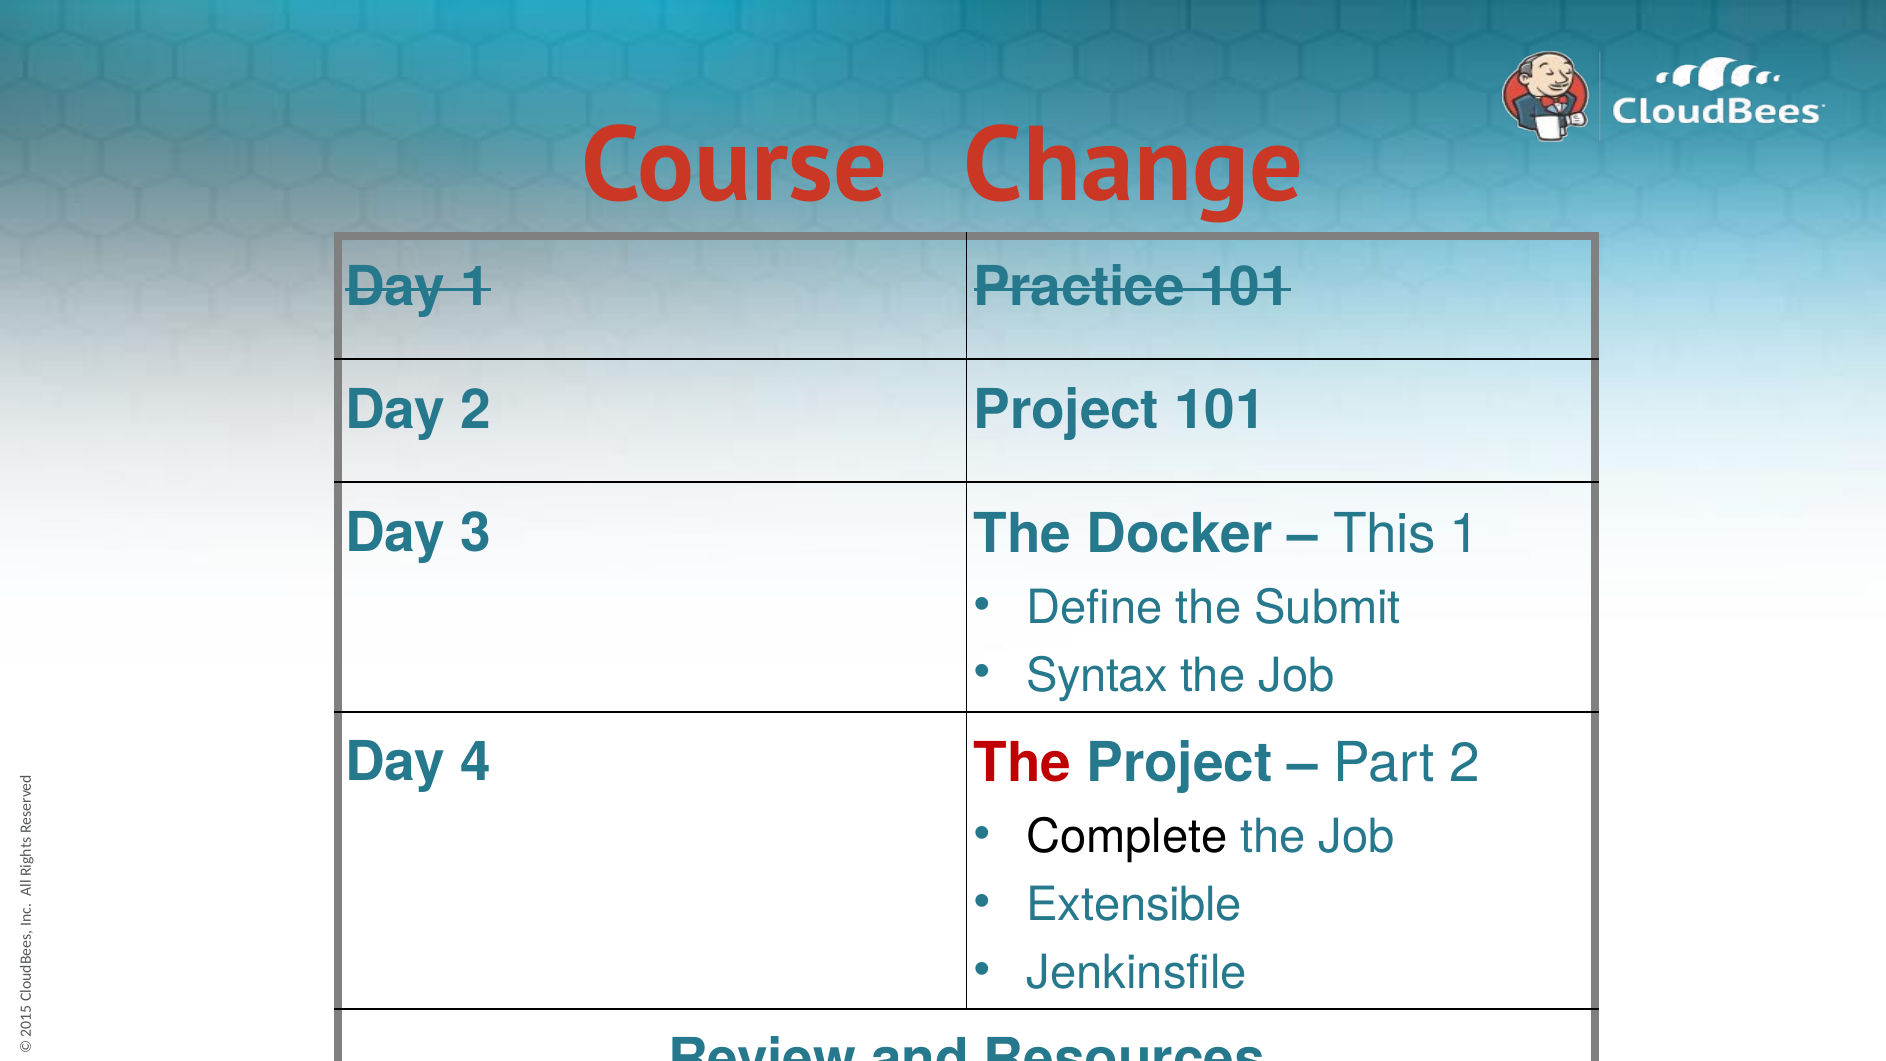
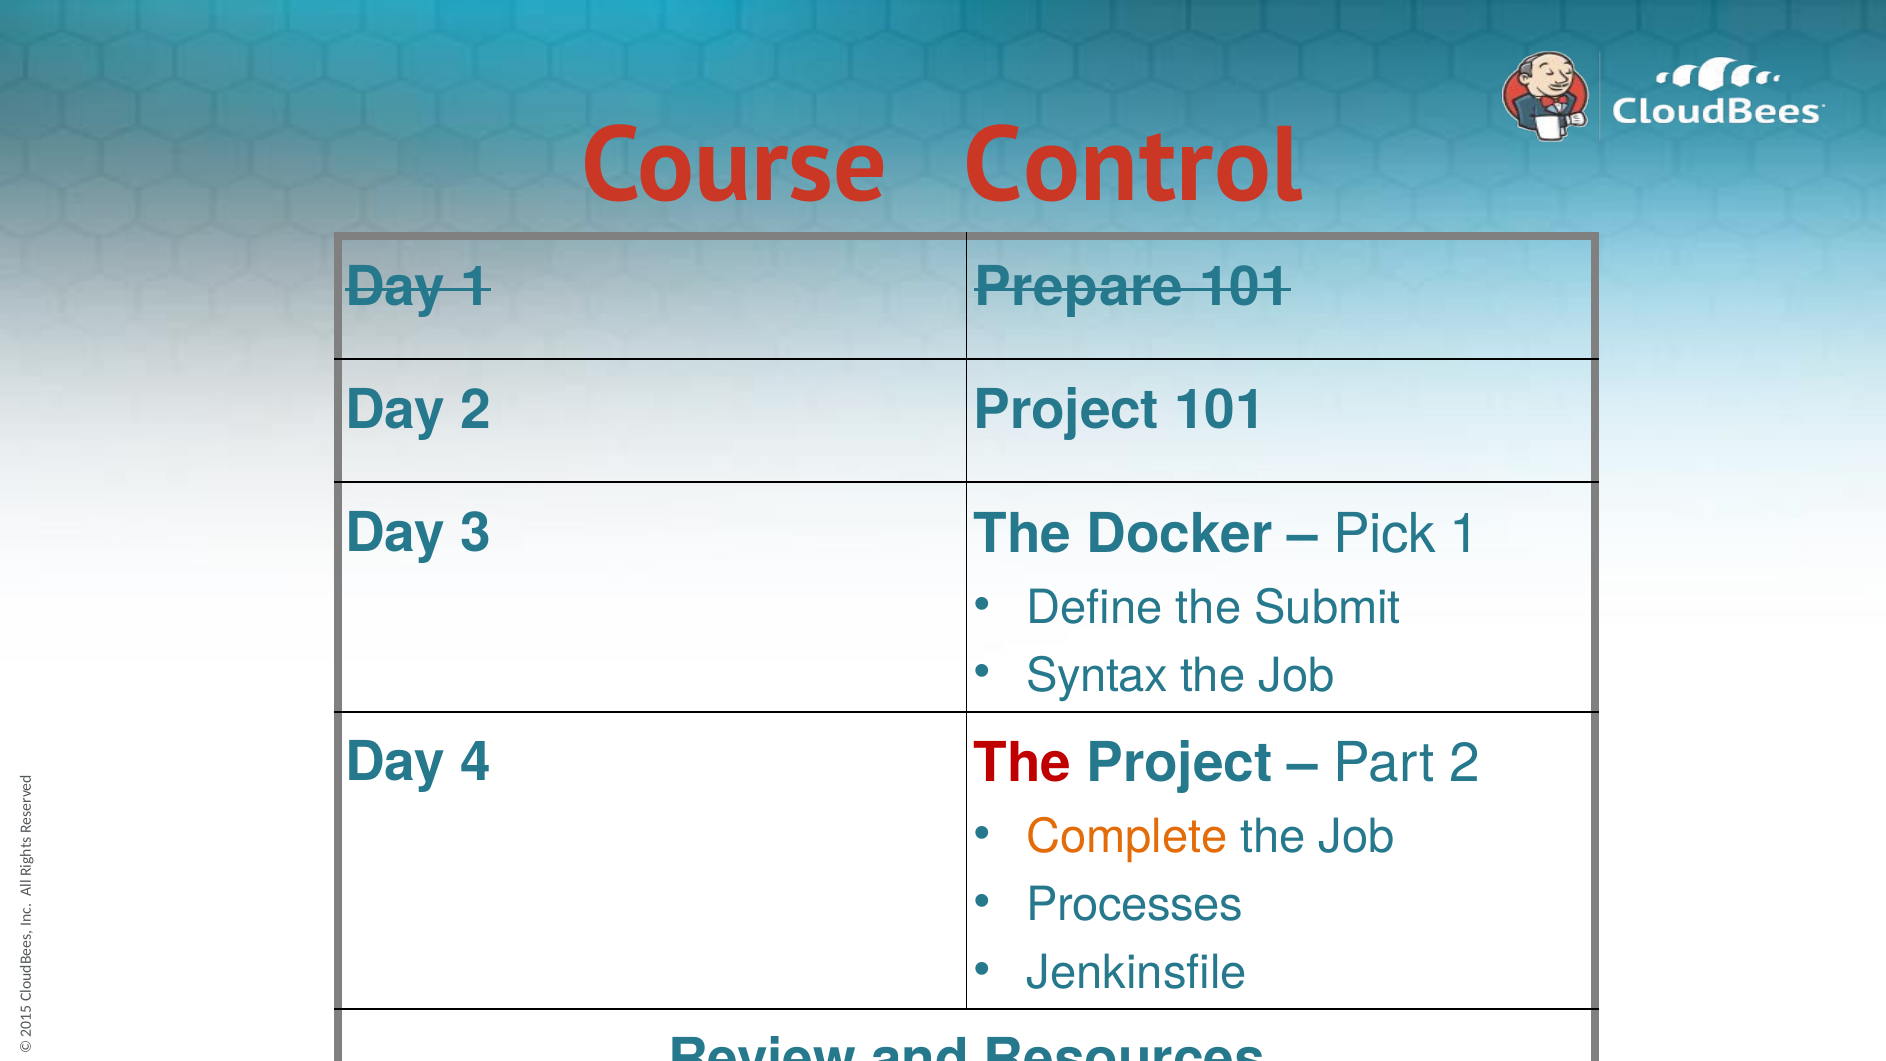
Change: Change -> Control
Practice: Practice -> Prepare
This: This -> Pick
Complete colour: black -> orange
Extensible: Extensible -> Processes
